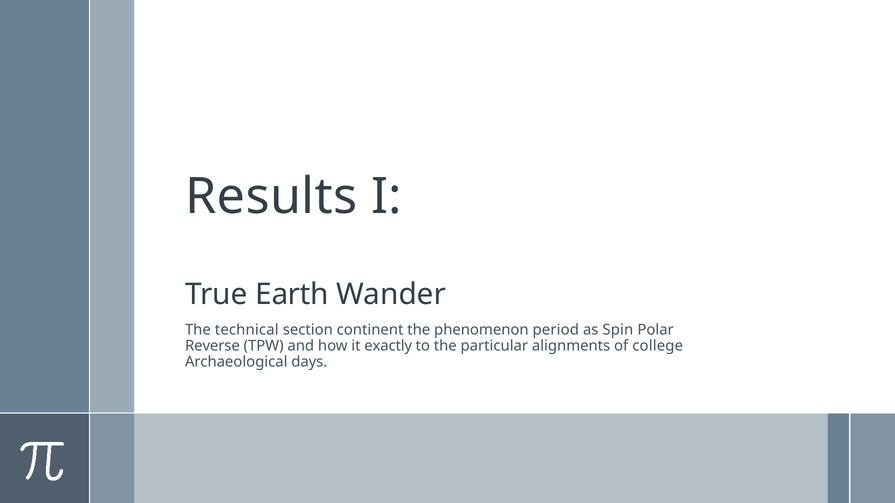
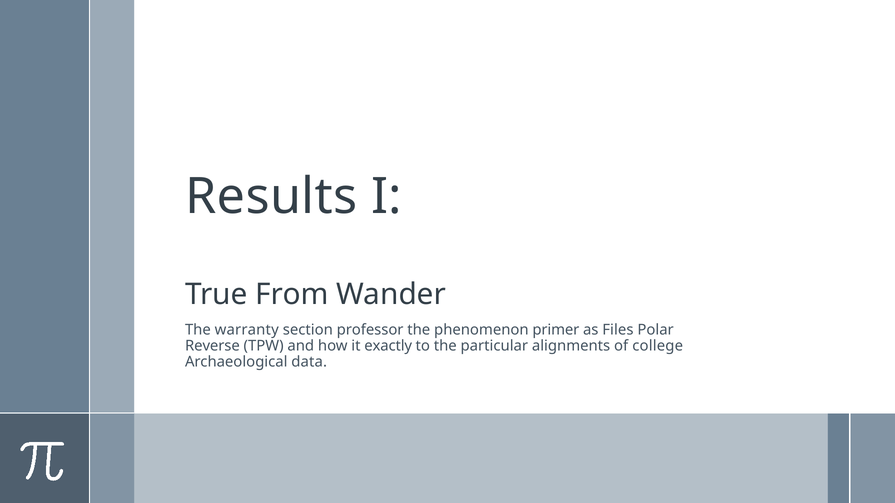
Earth: Earth -> From
technical: technical -> warranty
continent: continent -> professor
period: period -> primer
Spin: Spin -> Files
days: days -> data
